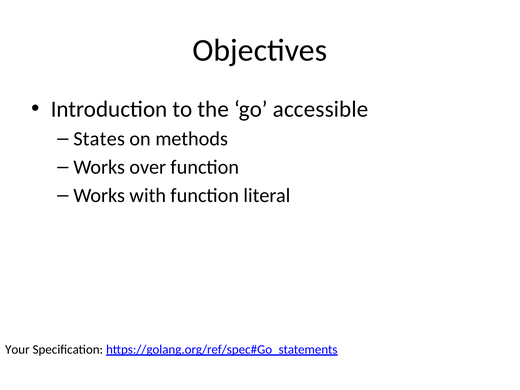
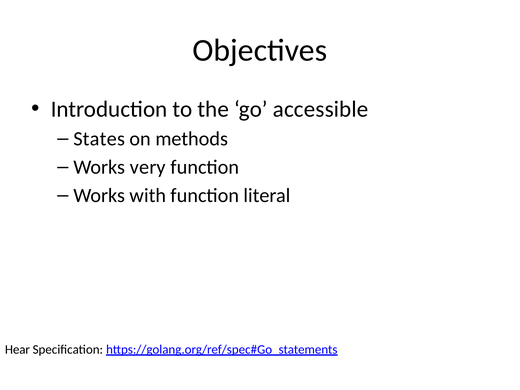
over: over -> very
Your: Your -> Hear
